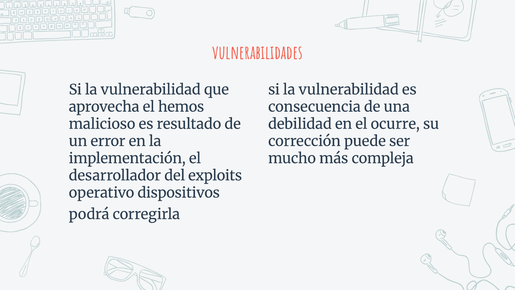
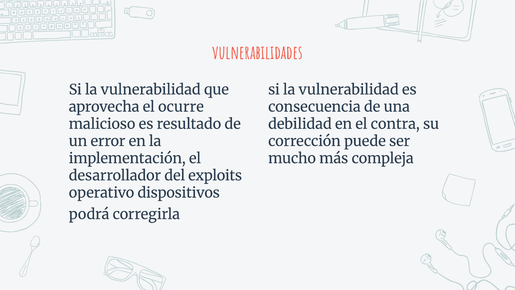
hemos: hemos -> ocurre
ocurre: ocurre -> contra
